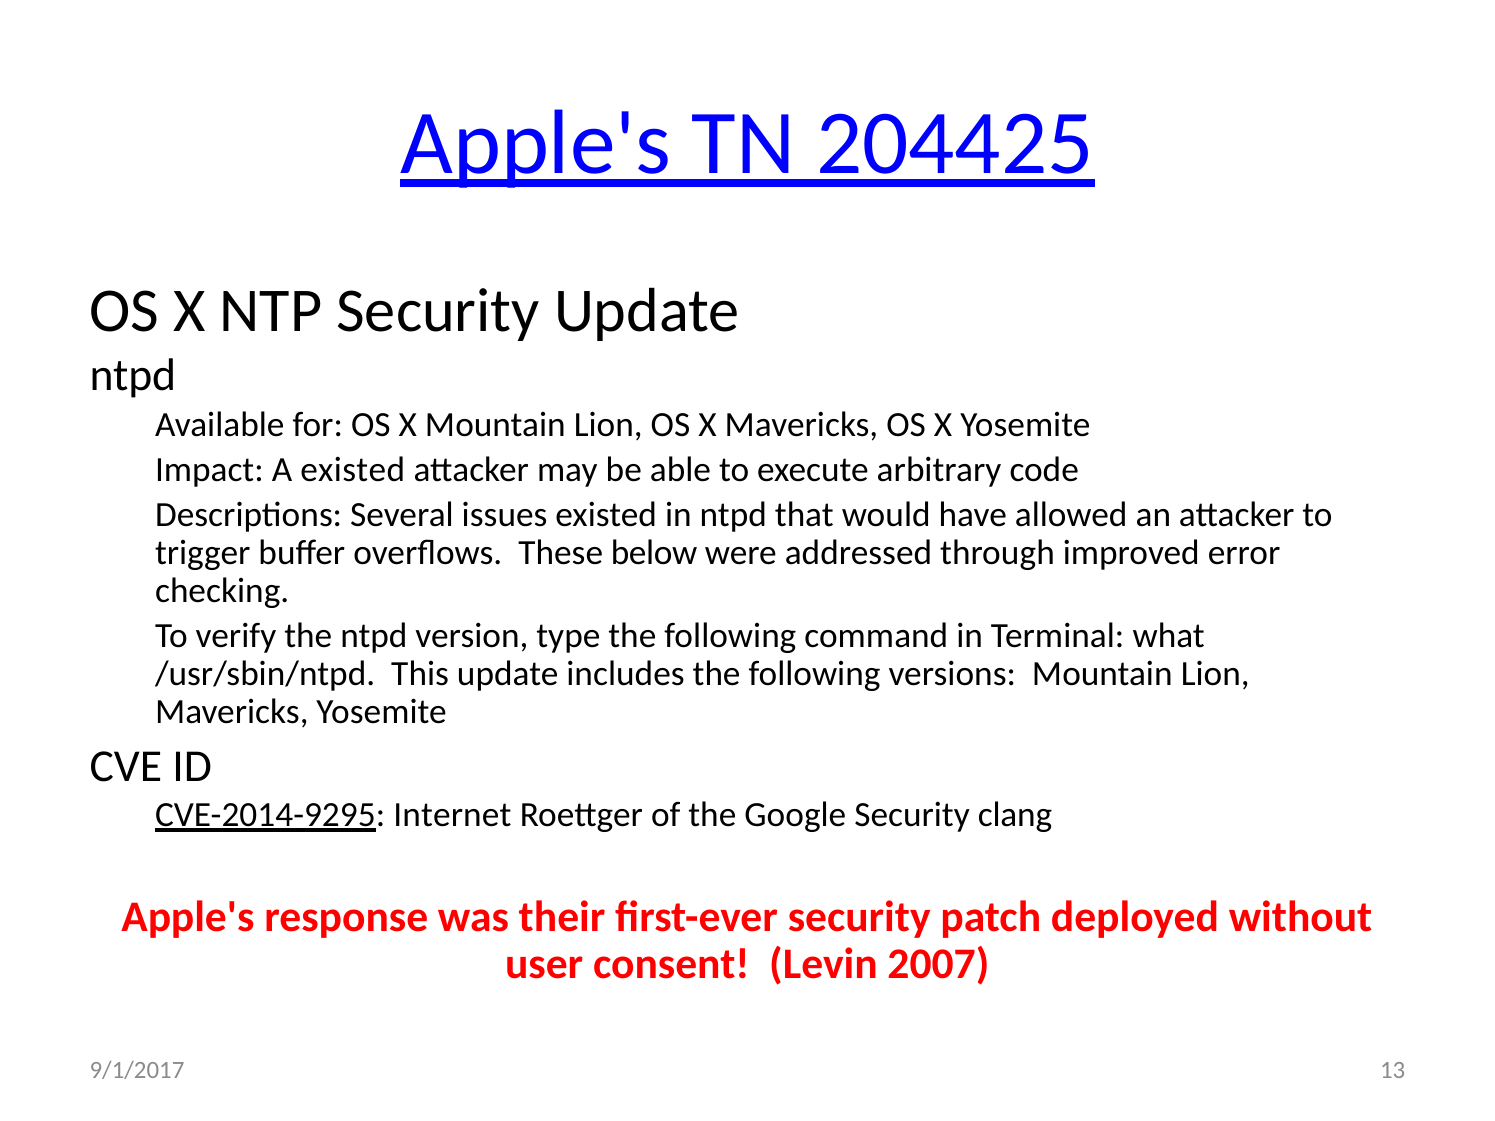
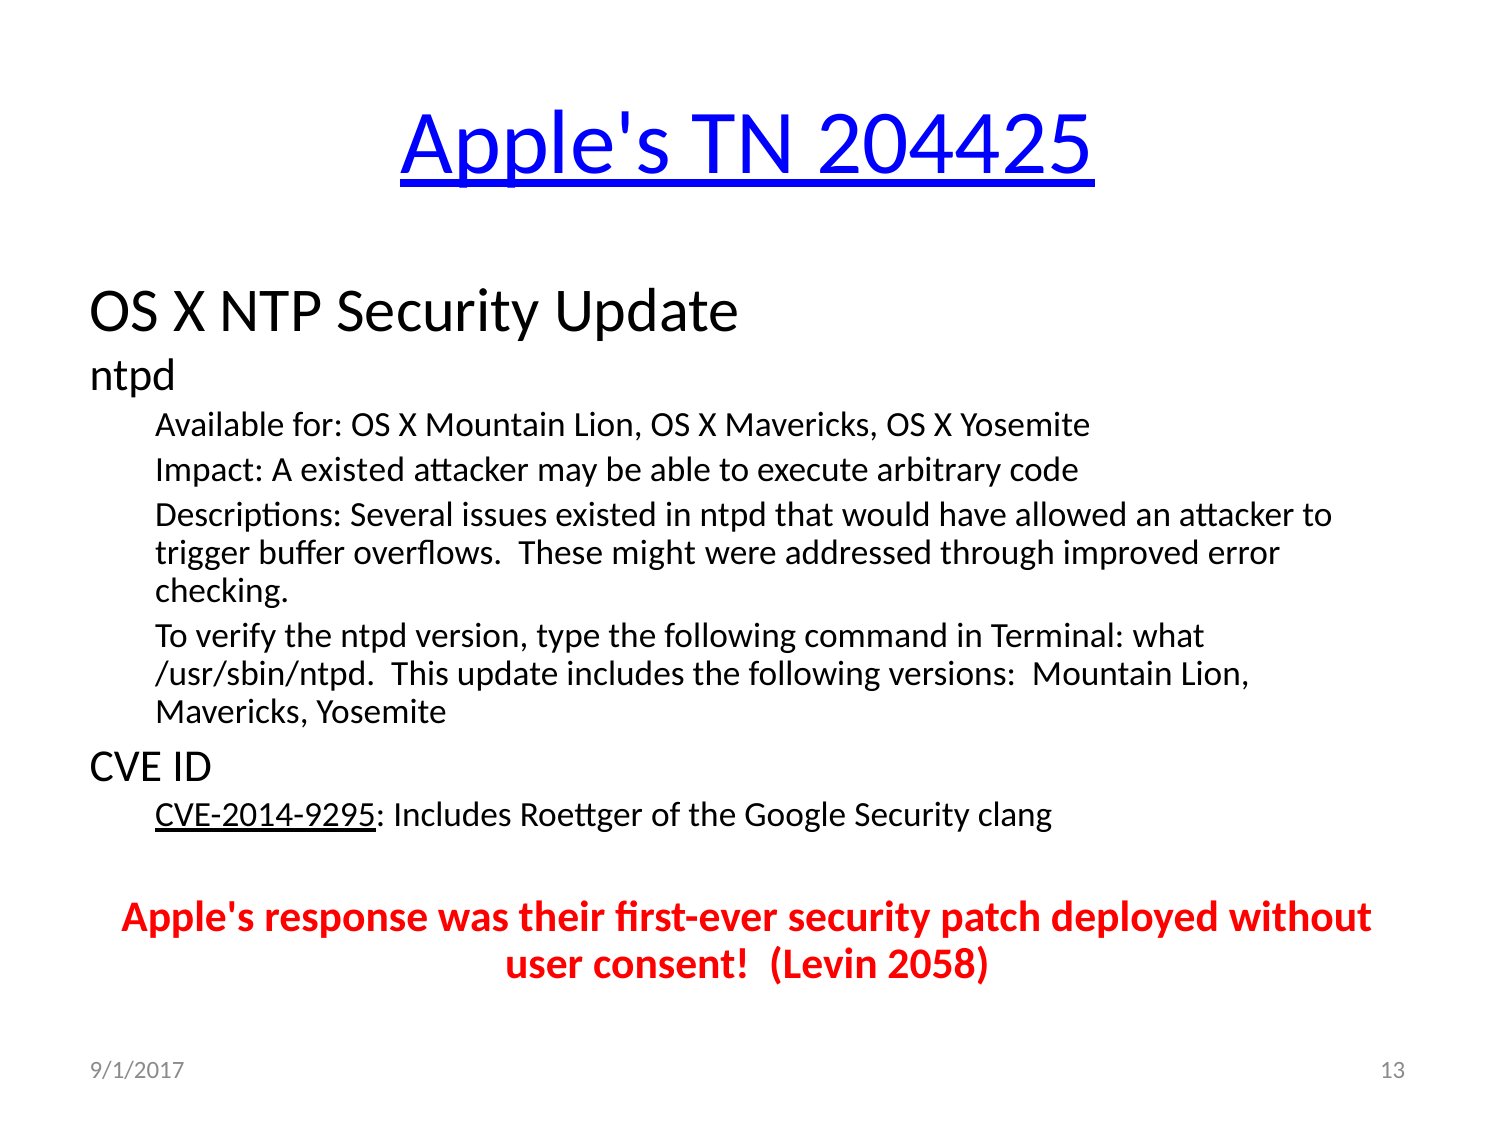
below: below -> might
CVE-2014-9295 Internet: Internet -> Includes
2007: 2007 -> 2058
